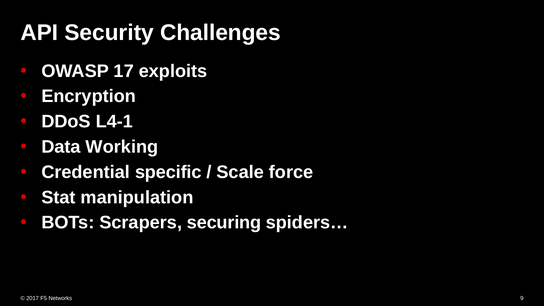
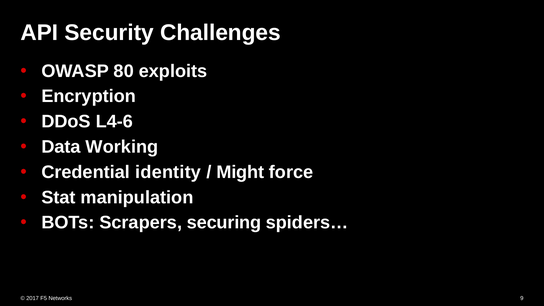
17: 17 -> 80
L4-1: L4-1 -> L4-6
specific: specific -> identity
Scale: Scale -> Might
